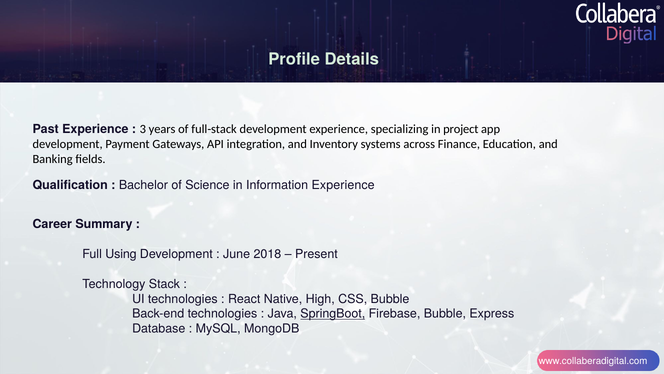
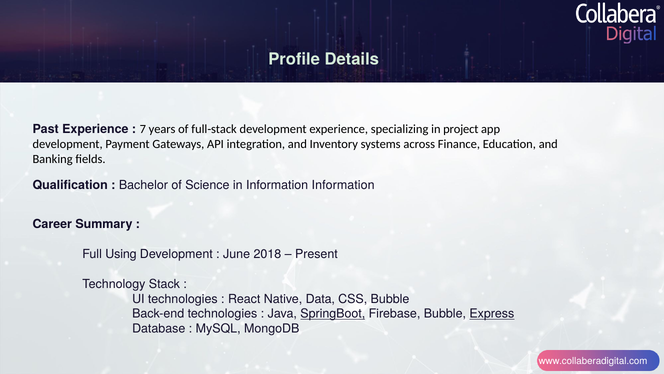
3: 3 -> 7
Information Experience: Experience -> Information
High: High -> Data
Express underline: none -> present
